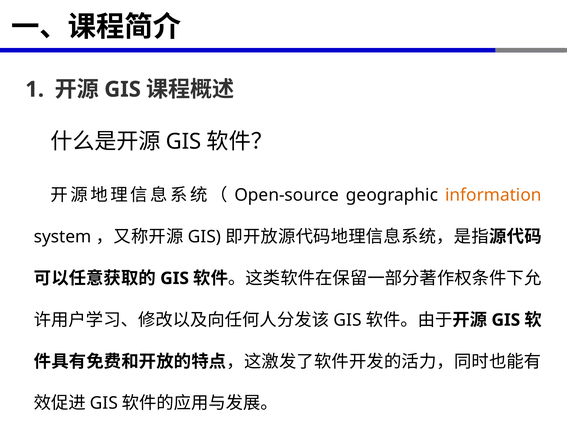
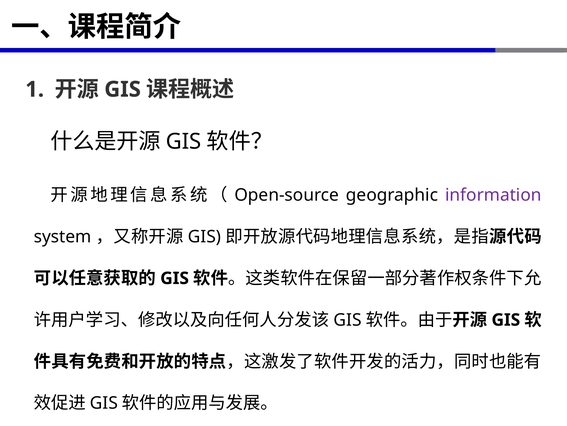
information colour: orange -> purple
